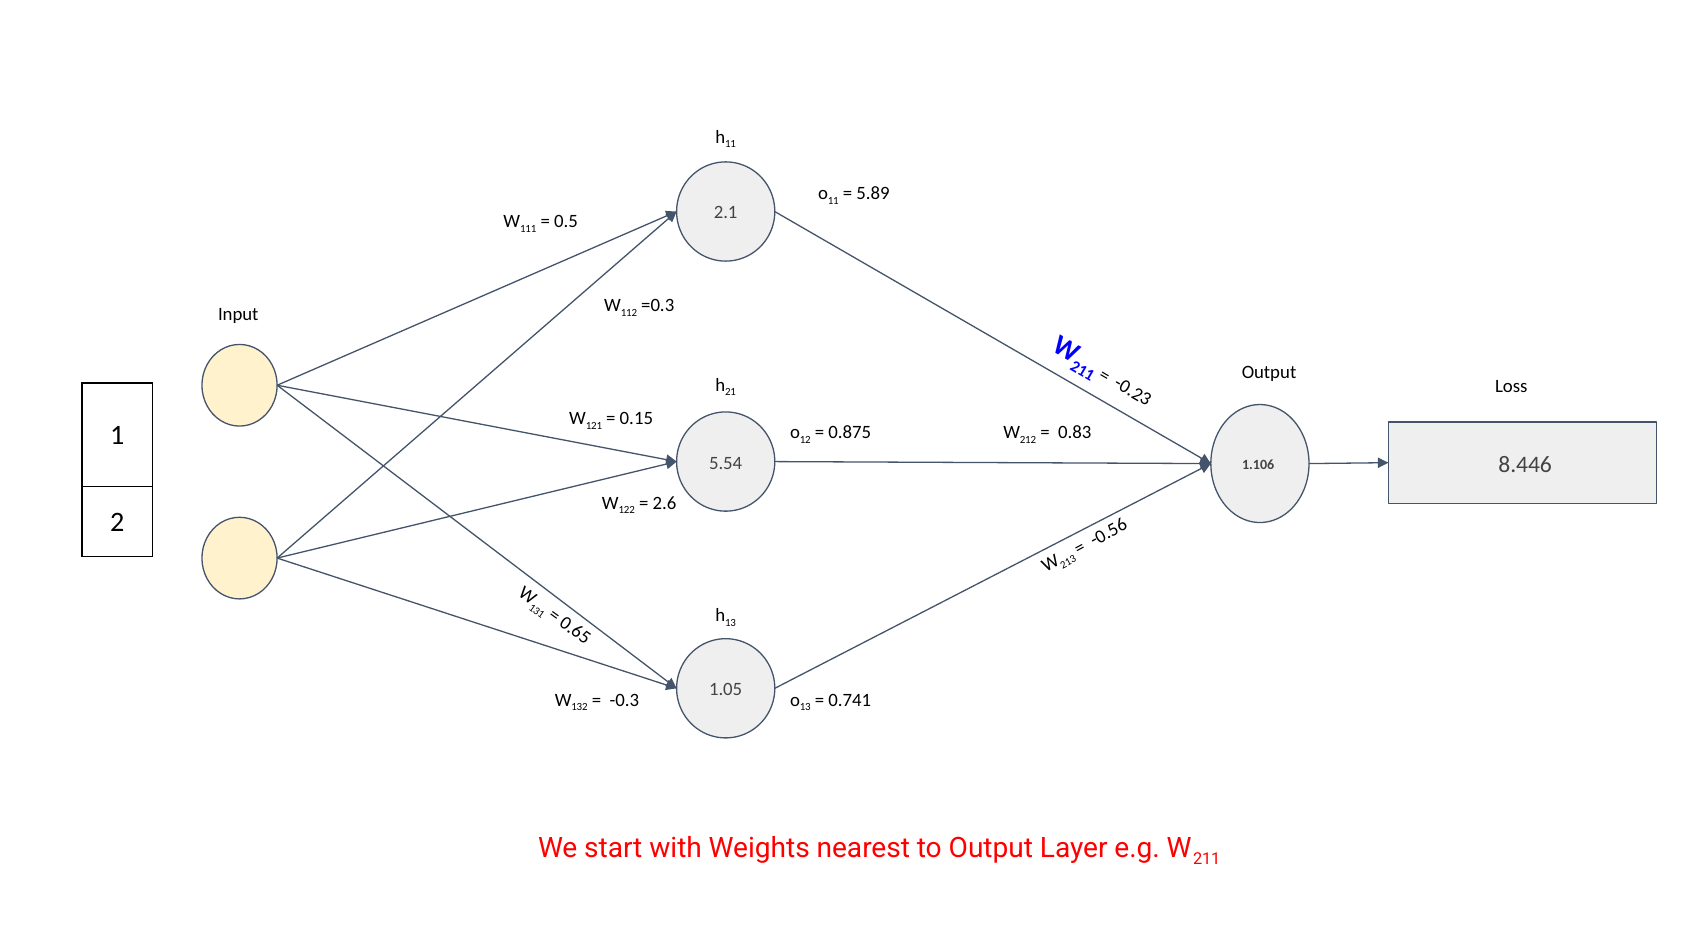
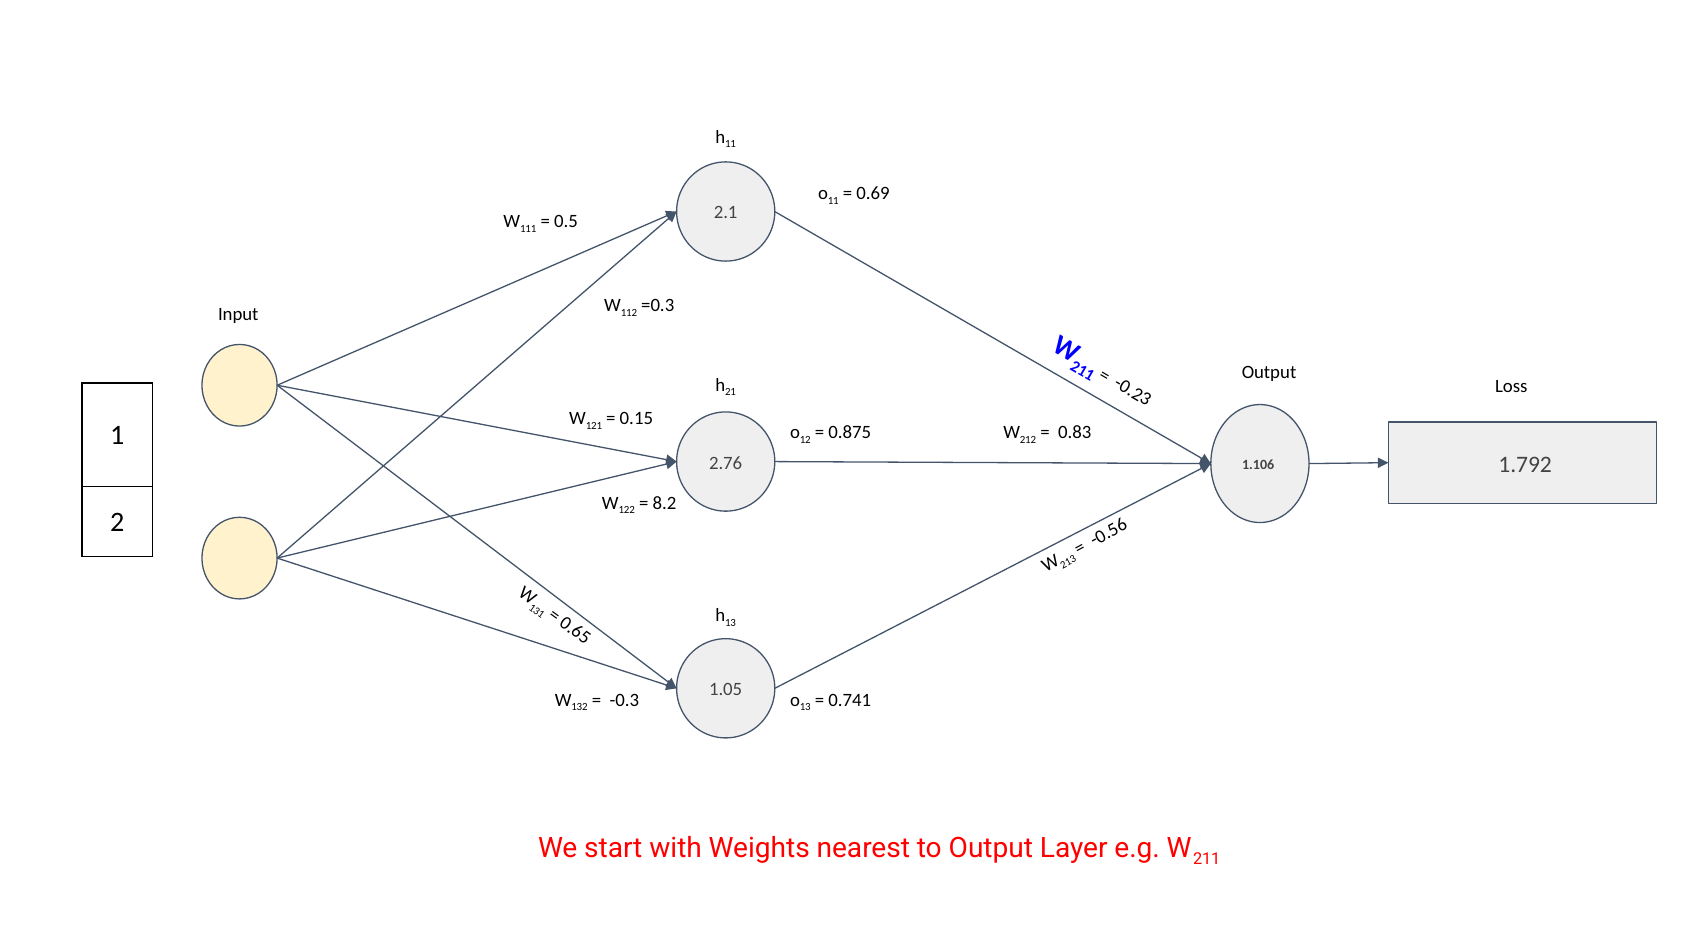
5.89: 5.89 -> 0.69
8.446: 8.446 -> 1.792
5.54: 5.54 -> 2.76
2.6: 2.6 -> 8.2
